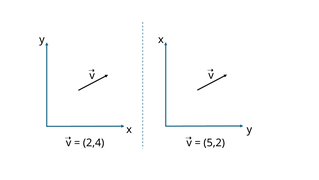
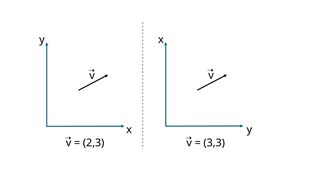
2,4: 2,4 -> 2,3
5,2: 5,2 -> 3,3
